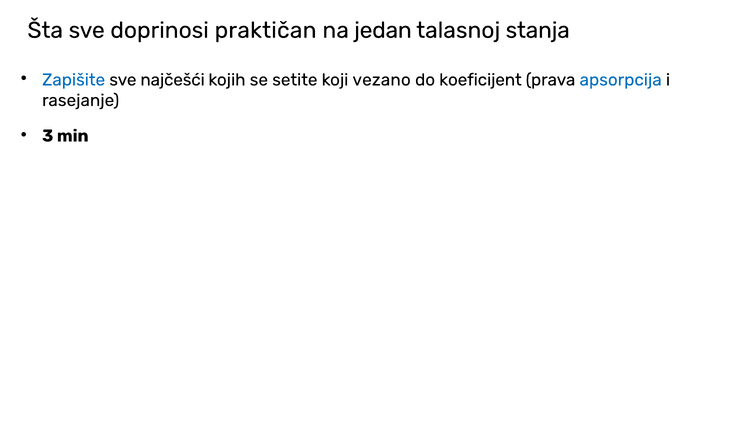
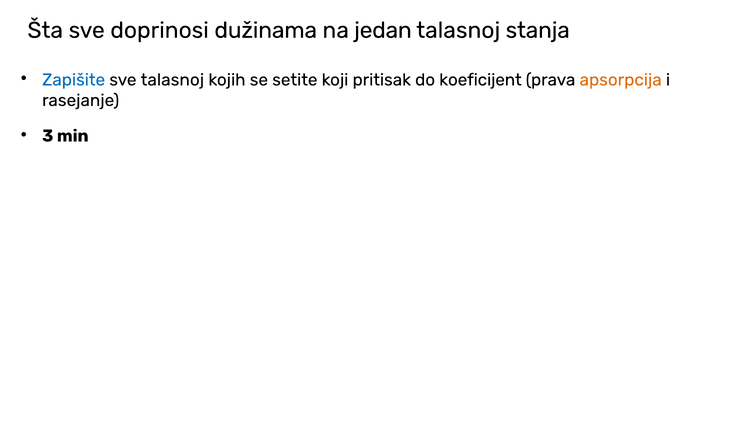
praktičan: praktičan -> dužinama
sve najčešći: najčešći -> talasnoj
vezano: vezano -> pritisak
apsorpcija colour: blue -> orange
